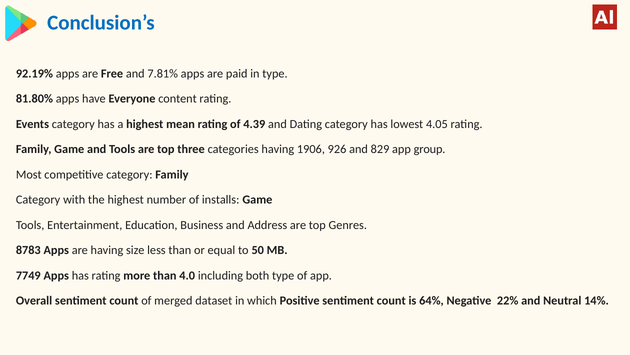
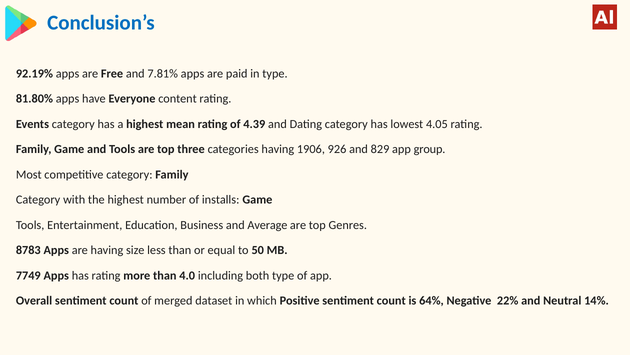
Address: Address -> Average
